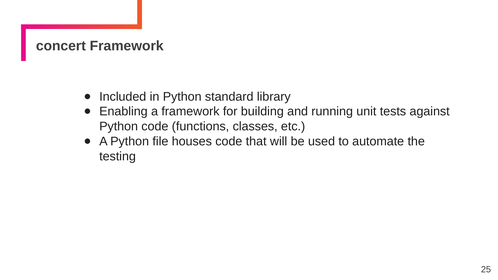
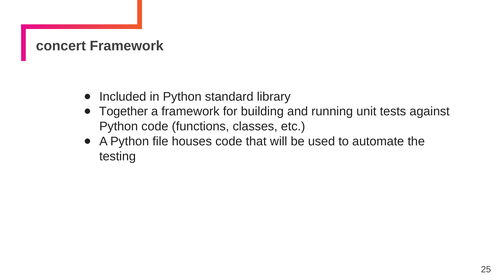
Enabling: Enabling -> Together
